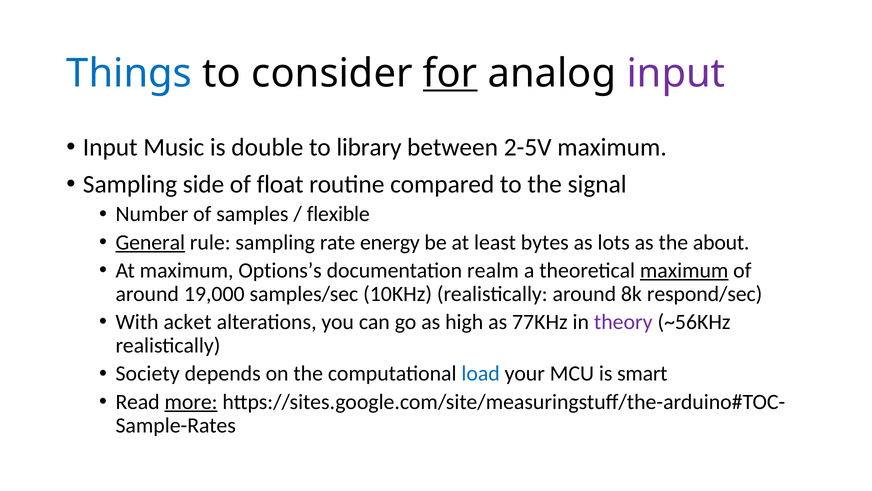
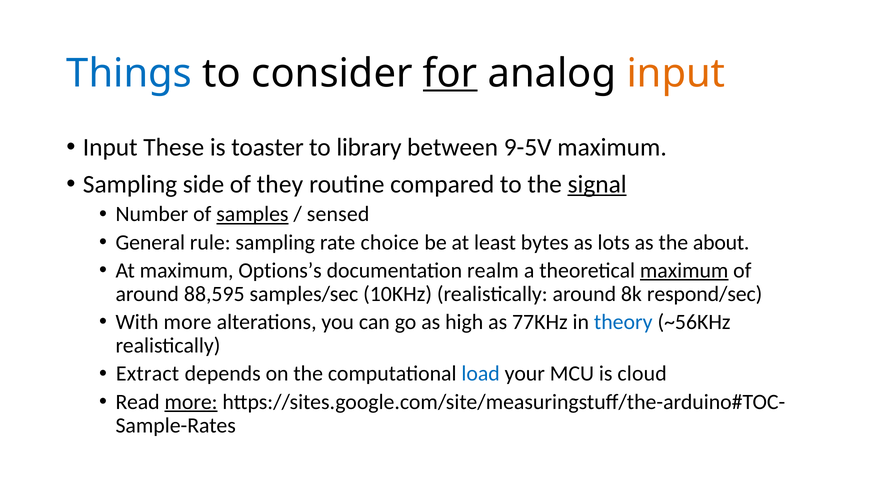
input at (676, 73) colour: purple -> orange
Music: Music -> These
double: double -> toaster
2-5V: 2-5V -> 9-5V
float: float -> they
signal underline: none -> present
samples underline: none -> present
flexible: flexible -> sensed
General underline: present -> none
energy: energy -> choice
19,000: 19,000 -> 88,595
With acket: acket -> more
theory colour: purple -> blue
Society: Society -> Extract
smart: smart -> cloud
